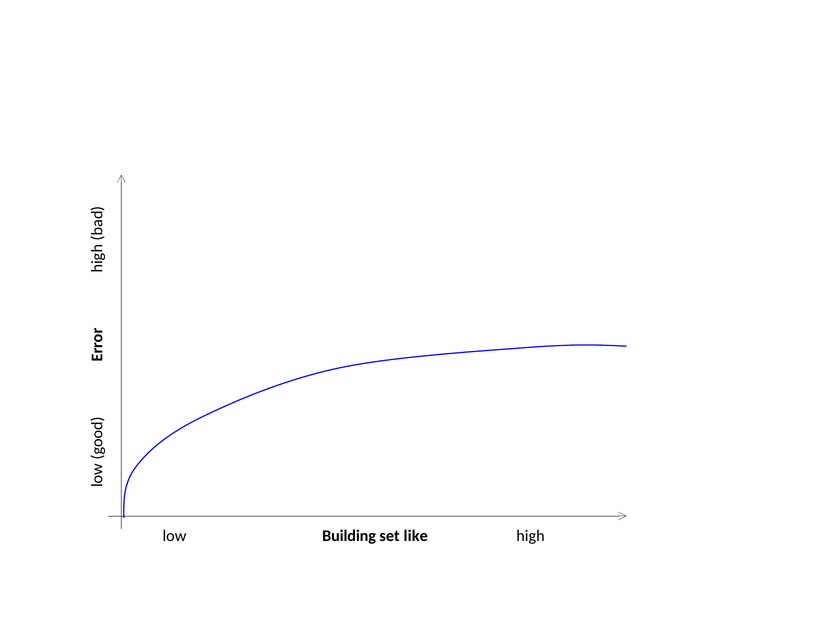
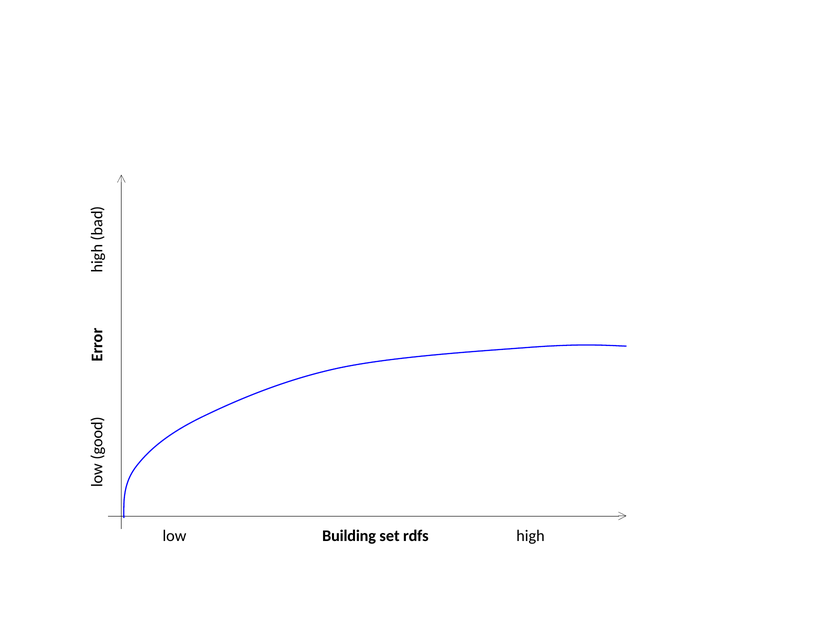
like: like -> rdfs
